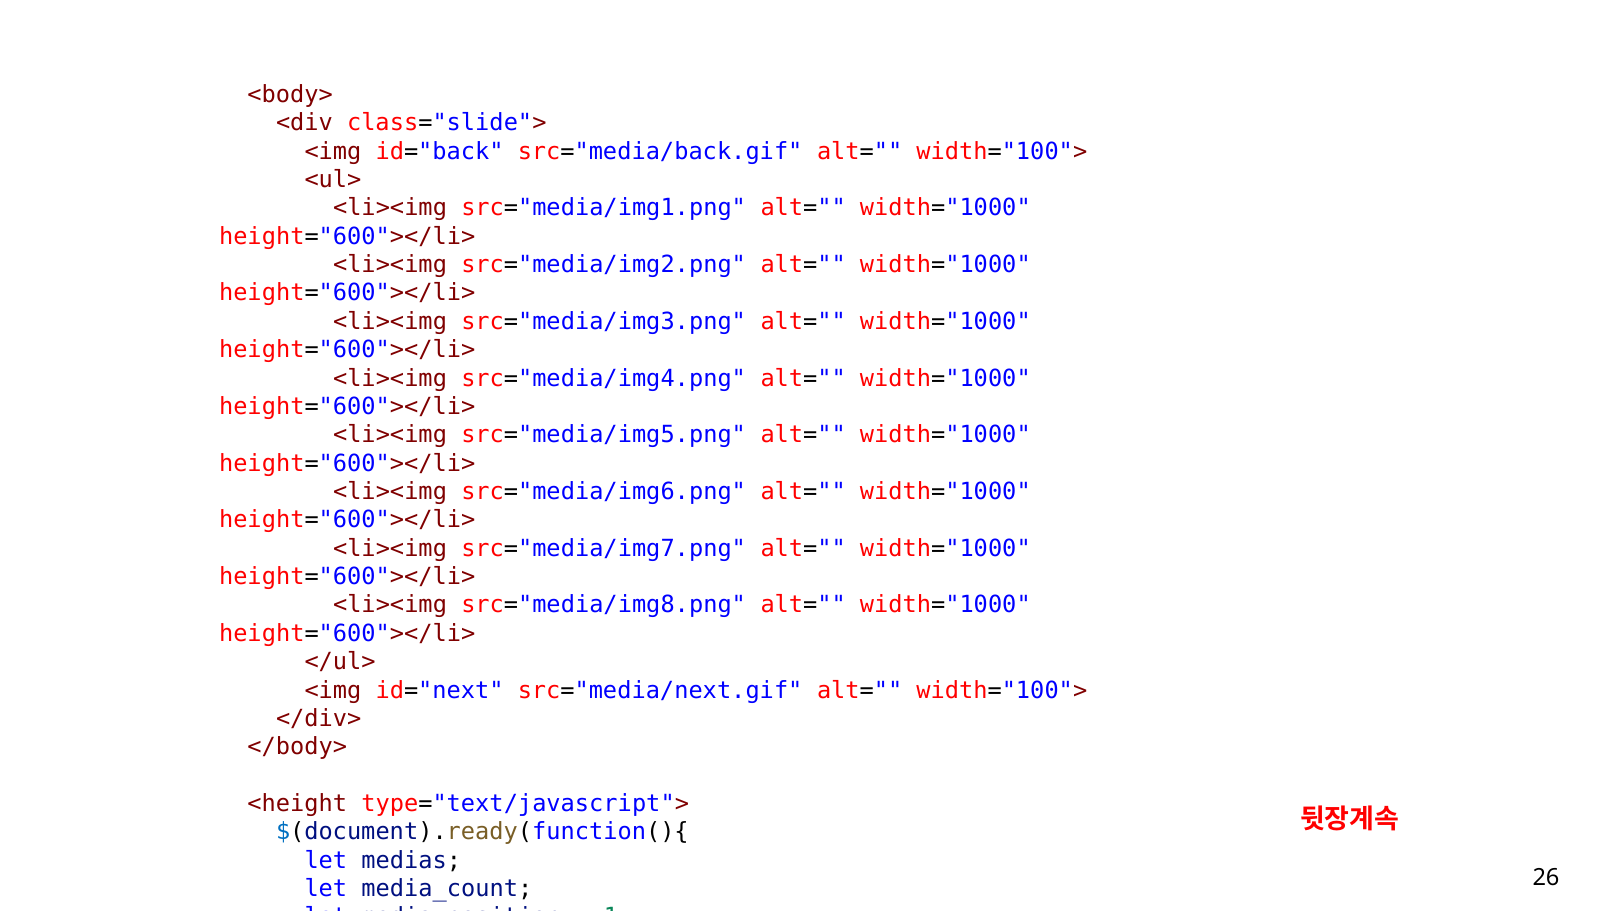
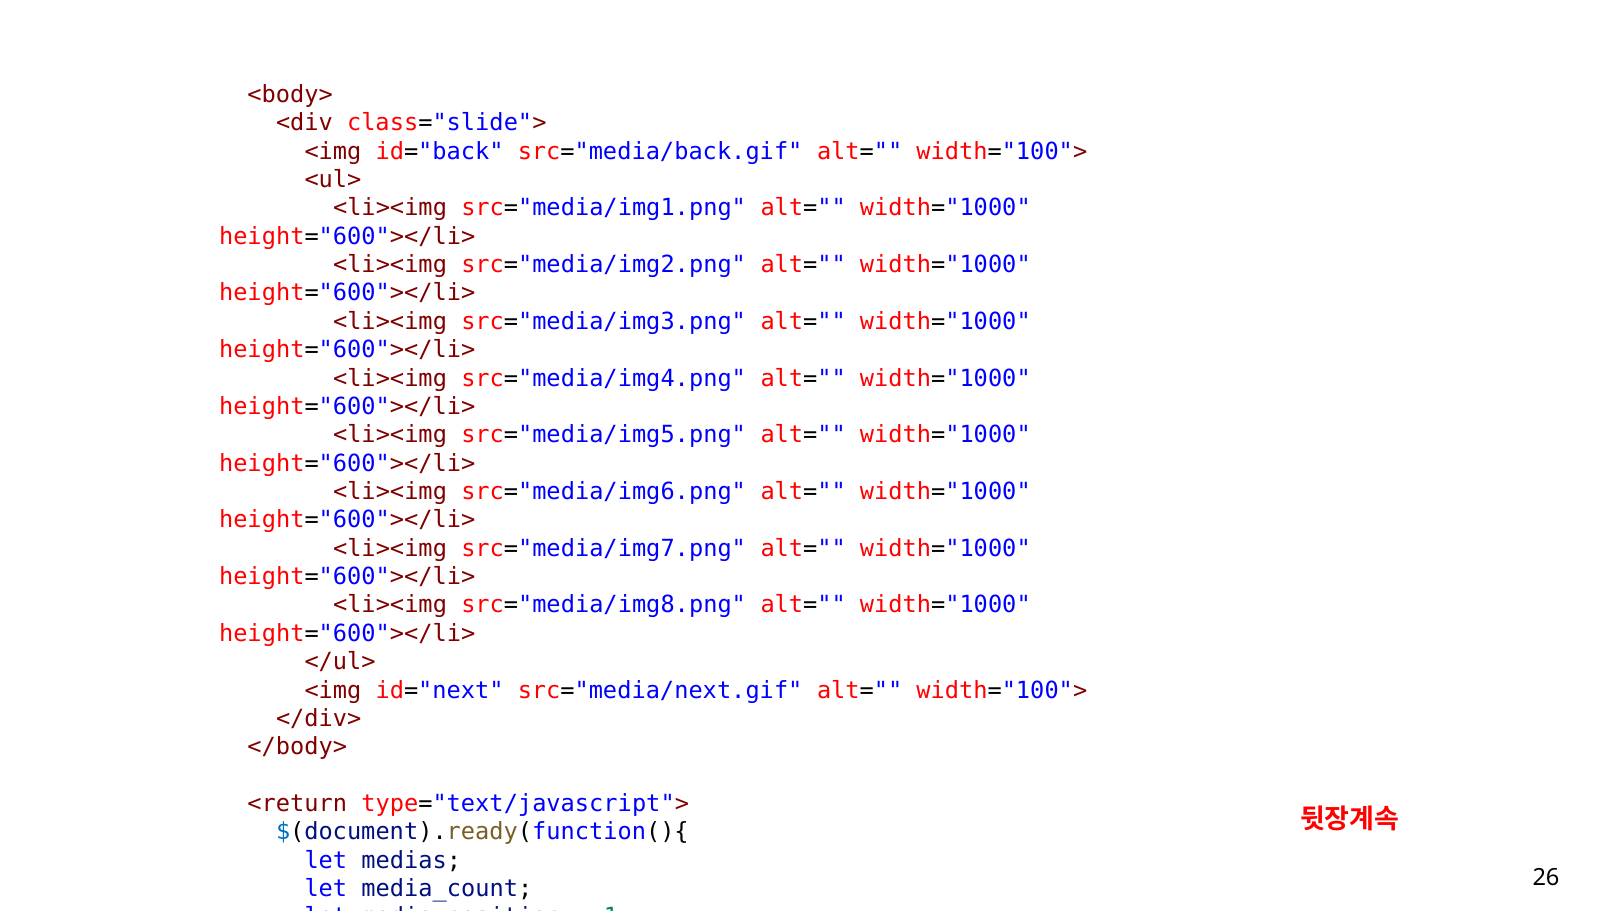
<height: <height -> <return
